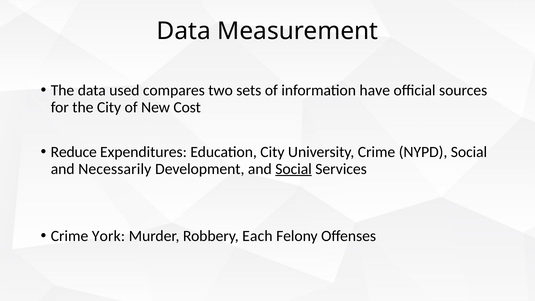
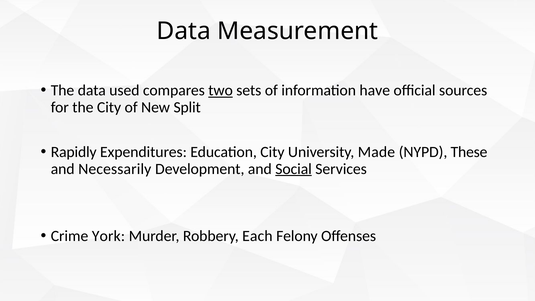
two underline: none -> present
Cost: Cost -> Split
Reduce: Reduce -> Rapidly
University Crime: Crime -> Made
NYPD Social: Social -> These
